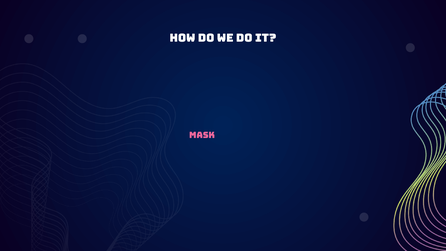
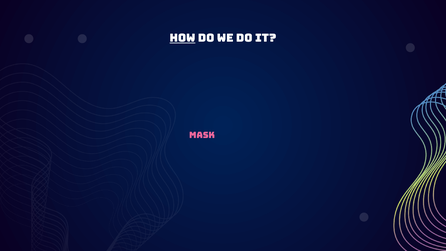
HOW underline: none -> present
